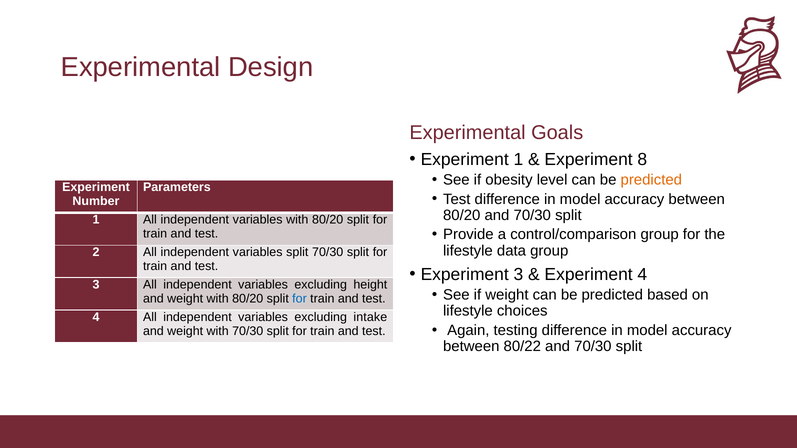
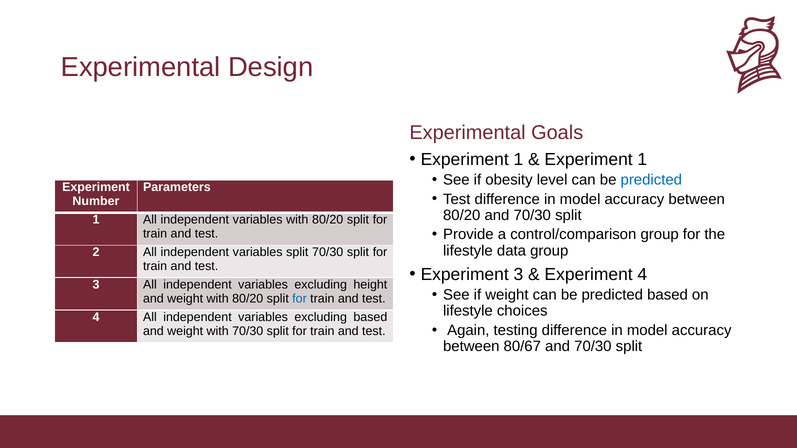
8 at (642, 159): 8 -> 1
predicted at (651, 180) colour: orange -> blue
excluding intake: intake -> based
80/22: 80/22 -> 80/67
